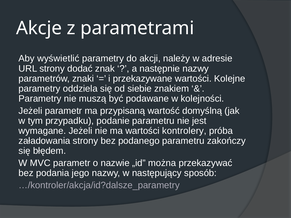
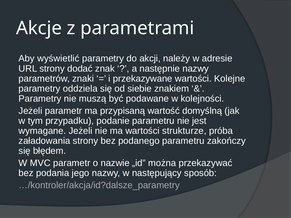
kontrolery: kontrolery -> strukturze
